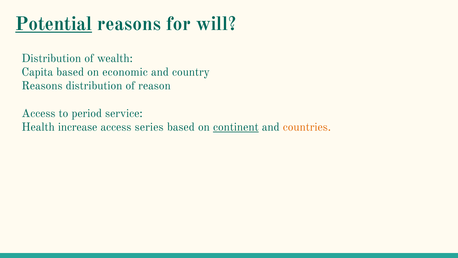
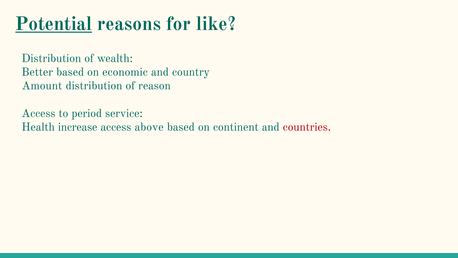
will: will -> like
Capita: Capita -> Better
Reasons at (42, 86): Reasons -> Amount
series: series -> above
continent underline: present -> none
countries colour: orange -> red
